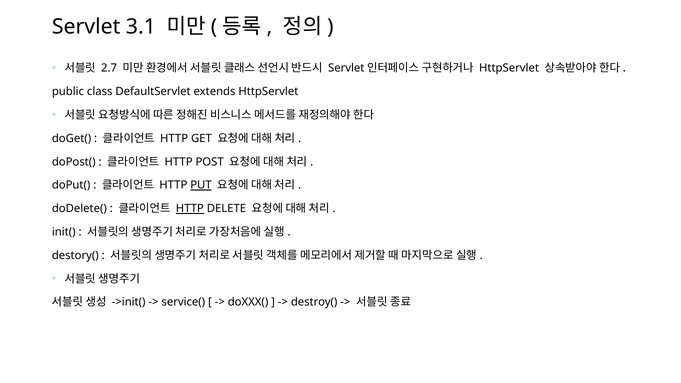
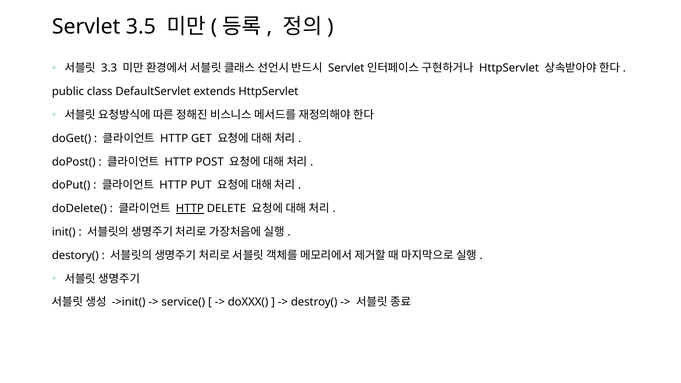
3.1: 3.1 -> 3.5
2.7: 2.7 -> 3.3
PUT underline: present -> none
